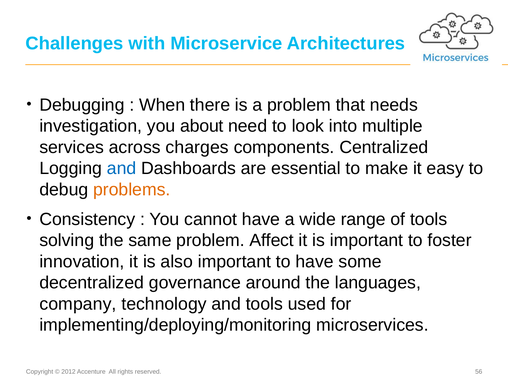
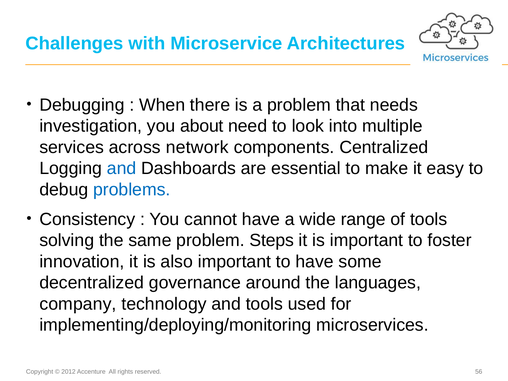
charges: charges -> network
problems colour: orange -> blue
Affect: Affect -> Steps
